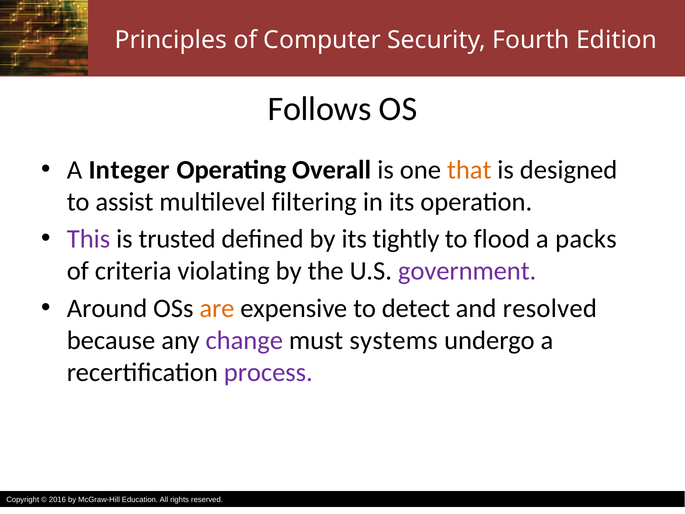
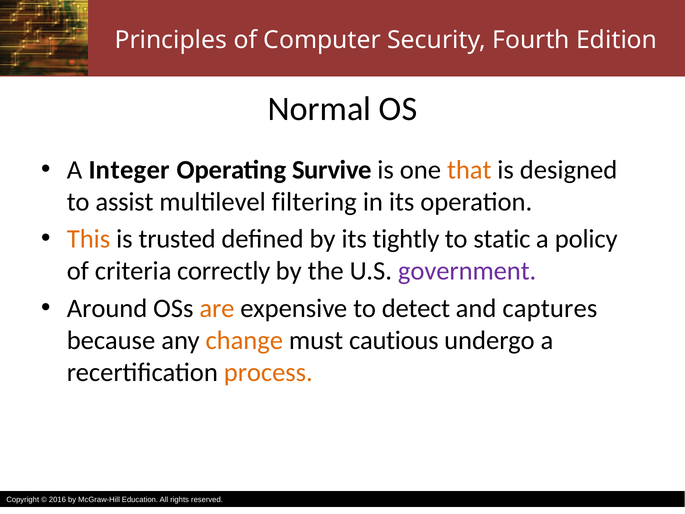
Follows: Follows -> Normal
Overall: Overall -> Survive
This colour: purple -> orange
flood: flood -> static
packs: packs -> policy
violating: violating -> correctly
resolved: resolved -> captures
change colour: purple -> orange
systems: systems -> cautious
process colour: purple -> orange
